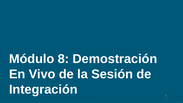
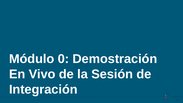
8: 8 -> 0
